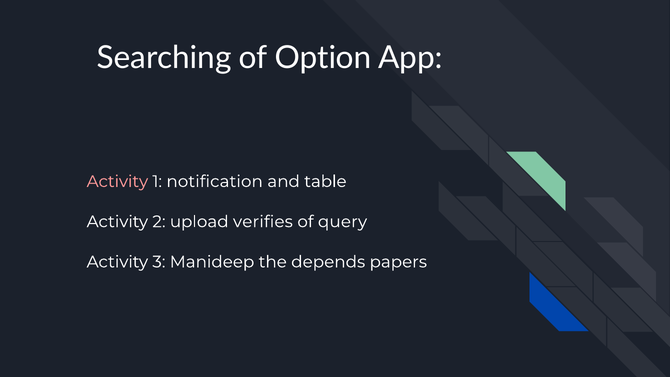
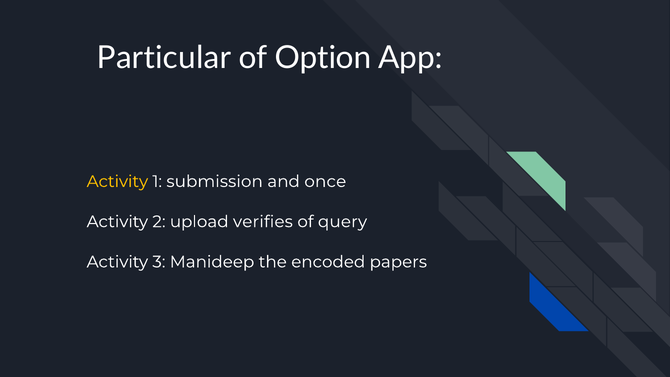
Searching: Searching -> Particular
Activity at (117, 181) colour: pink -> yellow
notification: notification -> submission
table: table -> once
depends: depends -> encoded
